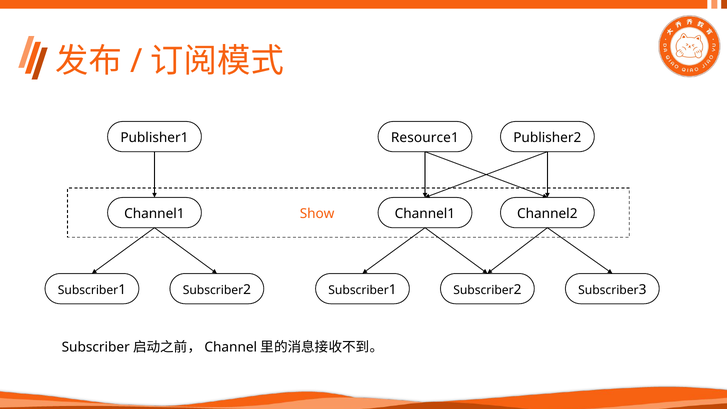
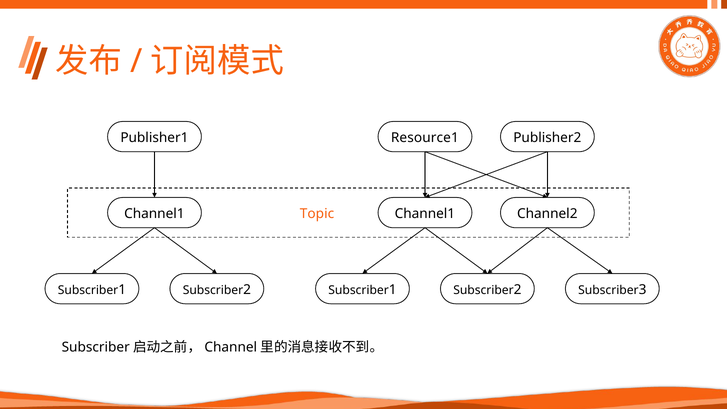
Show: Show -> Topic
